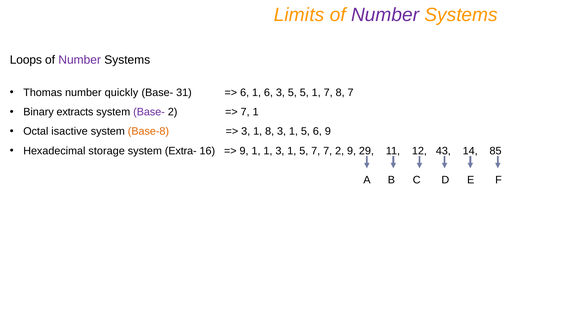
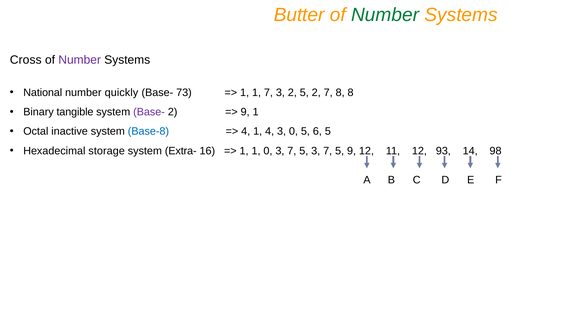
Limits: Limits -> Butter
Number at (385, 15) colour: purple -> green
Loops: Loops -> Cross
Thomas: Thomas -> National
31: 31 -> 73
6 at (245, 93): 6 -> 1
1 6: 6 -> 7
3 5: 5 -> 2
5 1: 1 -> 2
8 7: 7 -> 8
extracts: extracts -> tangible
7 at (245, 112): 7 -> 9
isactive: isactive -> inactive
Base-8 colour: orange -> blue
3 at (246, 131): 3 -> 4
1 8: 8 -> 4
1 at (293, 131): 1 -> 0
6 9: 9 -> 5
9 at (244, 151): 9 -> 1
1 1: 1 -> 0
1 at (292, 151): 1 -> 7
5 7: 7 -> 3
2 at (340, 151): 2 -> 5
9 29: 29 -> 12
43: 43 -> 93
85: 85 -> 98
